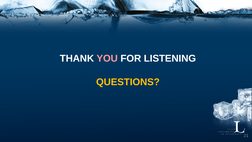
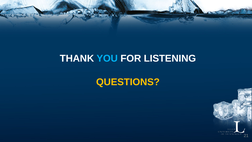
YOU colour: pink -> light blue
